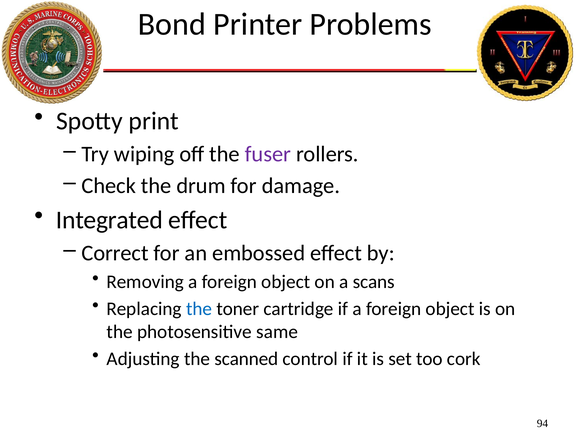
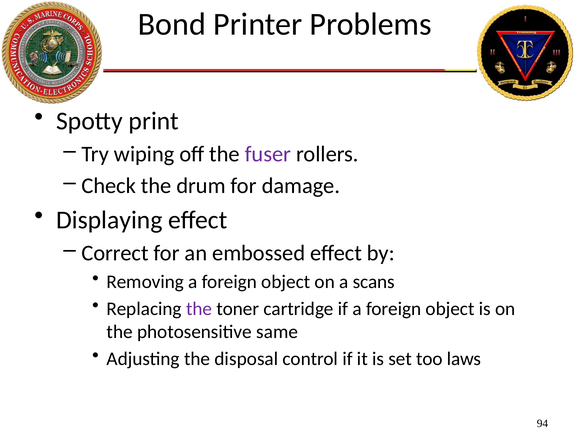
Integrated: Integrated -> Displaying
the at (199, 308) colour: blue -> purple
scanned: scanned -> disposal
cork: cork -> laws
